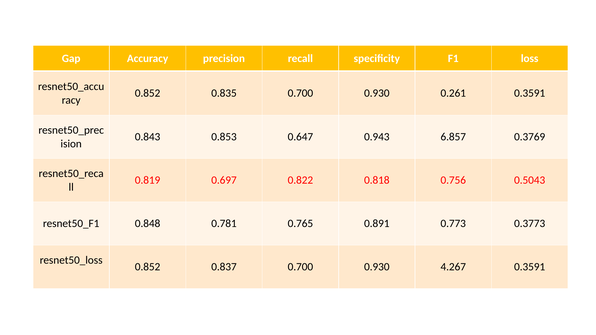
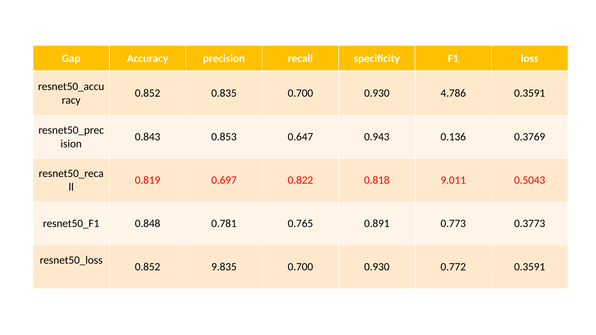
0.261: 0.261 -> 4.786
6.857: 6.857 -> 0.136
0.756: 0.756 -> 9.011
0.837: 0.837 -> 9.835
4.267: 4.267 -> 0.772
